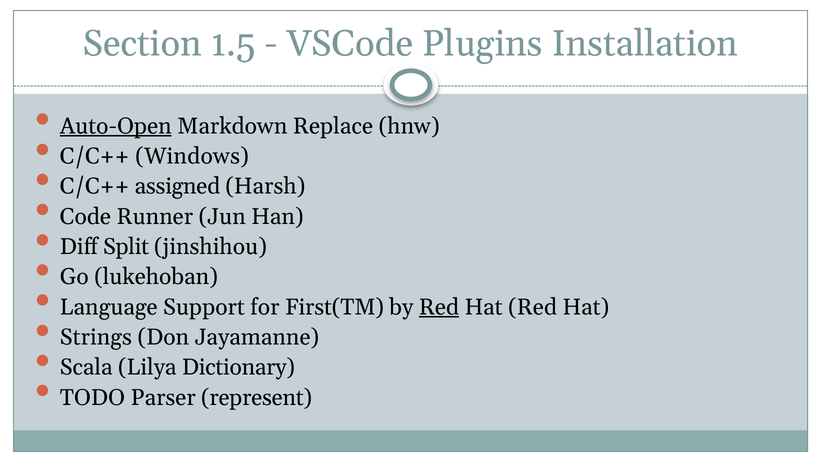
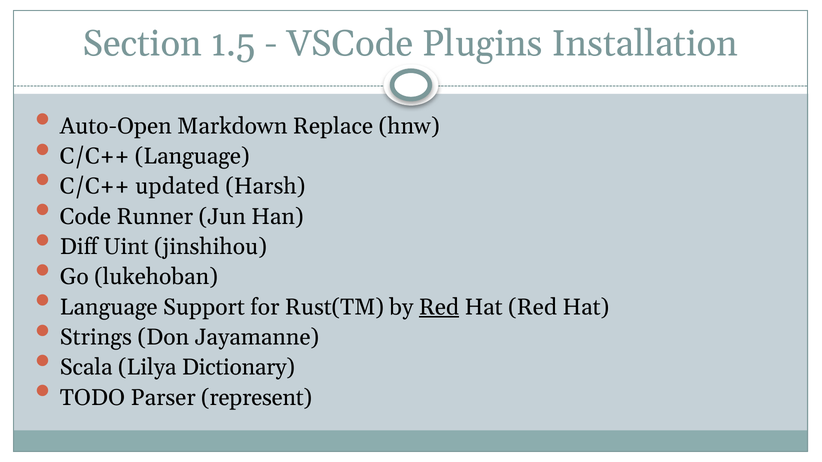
Auto-Open underline: present -> none
C/C++ Windows: Windows -> Language
assigned: assigned -> updated
Split: Split -> Uint
First(TM: First(TM -> Rust(TM
